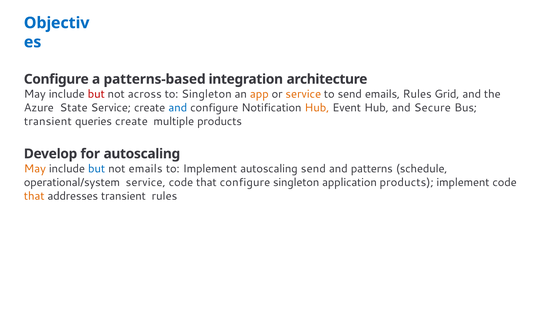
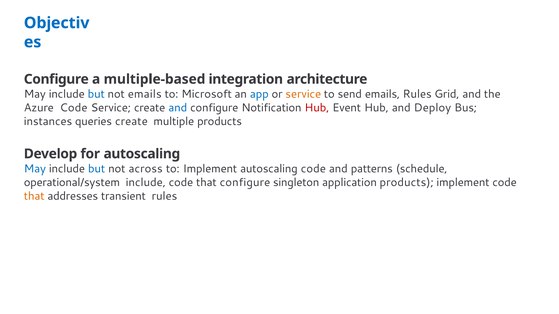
patterns-based: patterns-based -> multiple-based
but at (96, 94) colour: red -> blue
not across: across -> emails
to Singleton: Singleton -> Microsoft
app colour: orange -> blue
Azure State: State -> Code
Hub at (317, 108) colour: orange -> red
Secure: Secure -> Deploy
transient at (48, 122): transient -> instances
May at (35, 169) colour: orange -> blue
not emails: emails -> across
autoscaling send: send -> code
operational/system service: service -> include
